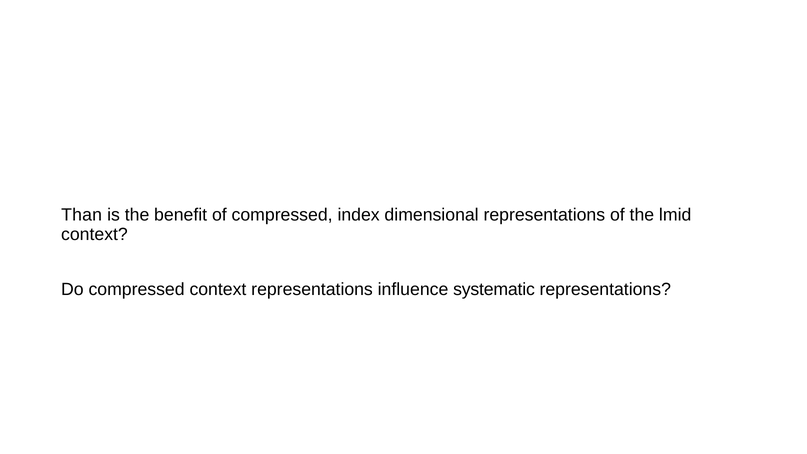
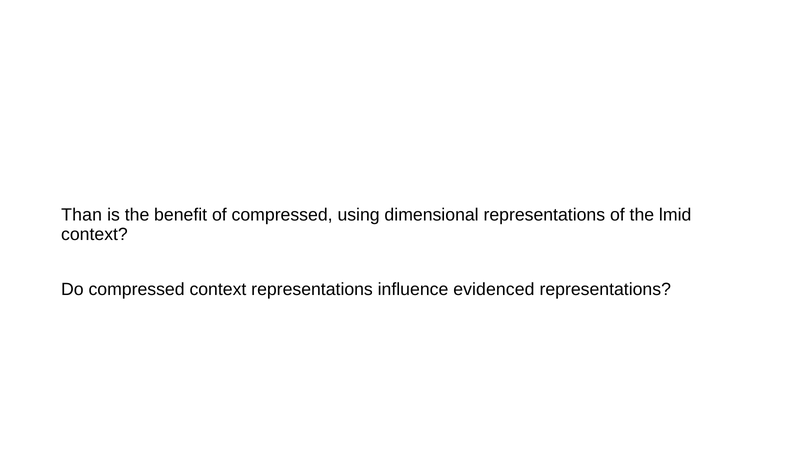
index: index -> using
systematic: systematic -> evidenced
